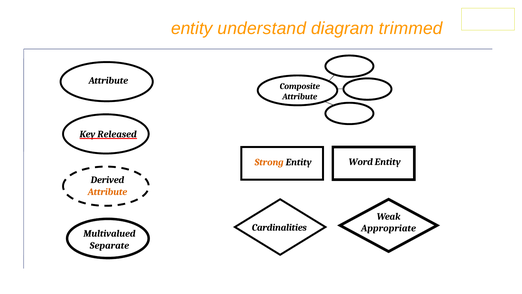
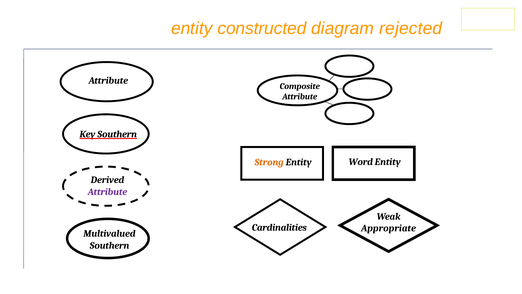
understand: understand -> constructed
trimmed: trimmed -> rejected
Key Released: Released -> Southern
Attribute at (107, 192) colour: orange -> purple
Separate at (109, 245): Separate -> Southern
